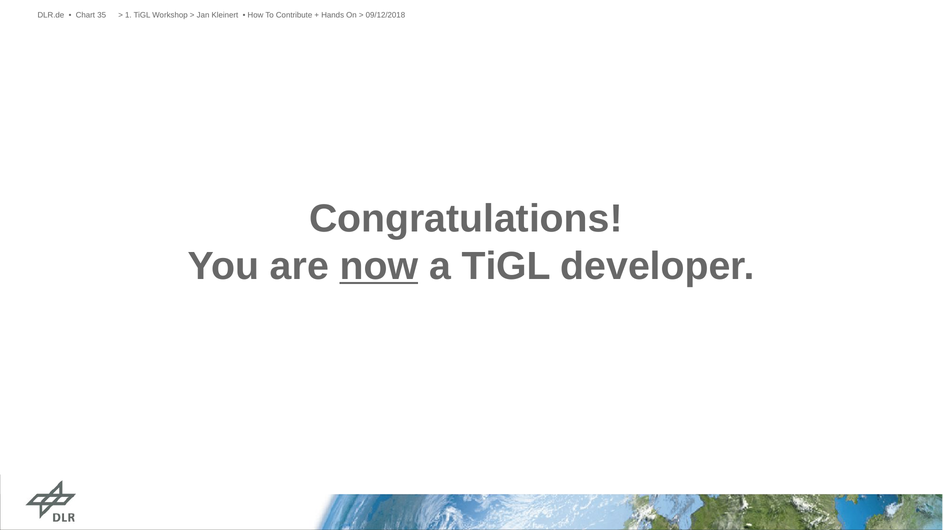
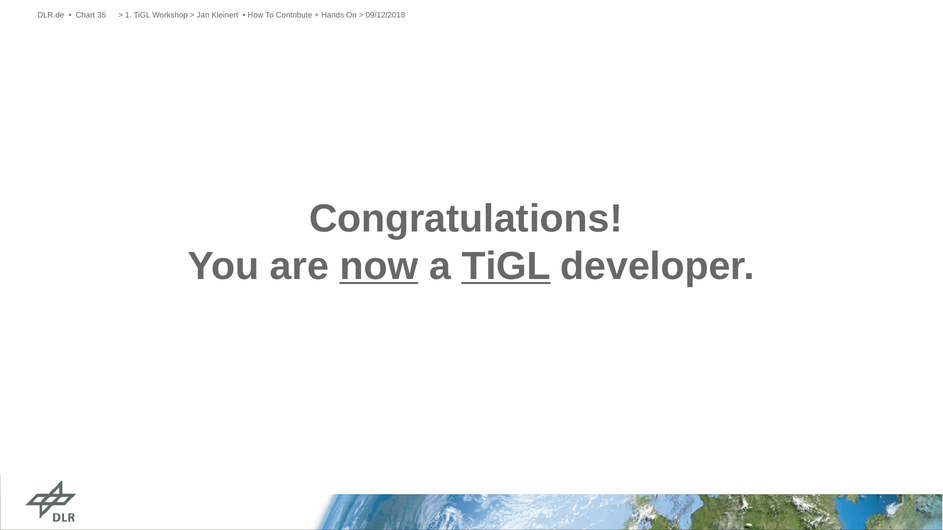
TiGL at (506, 266) underline: none -> present
